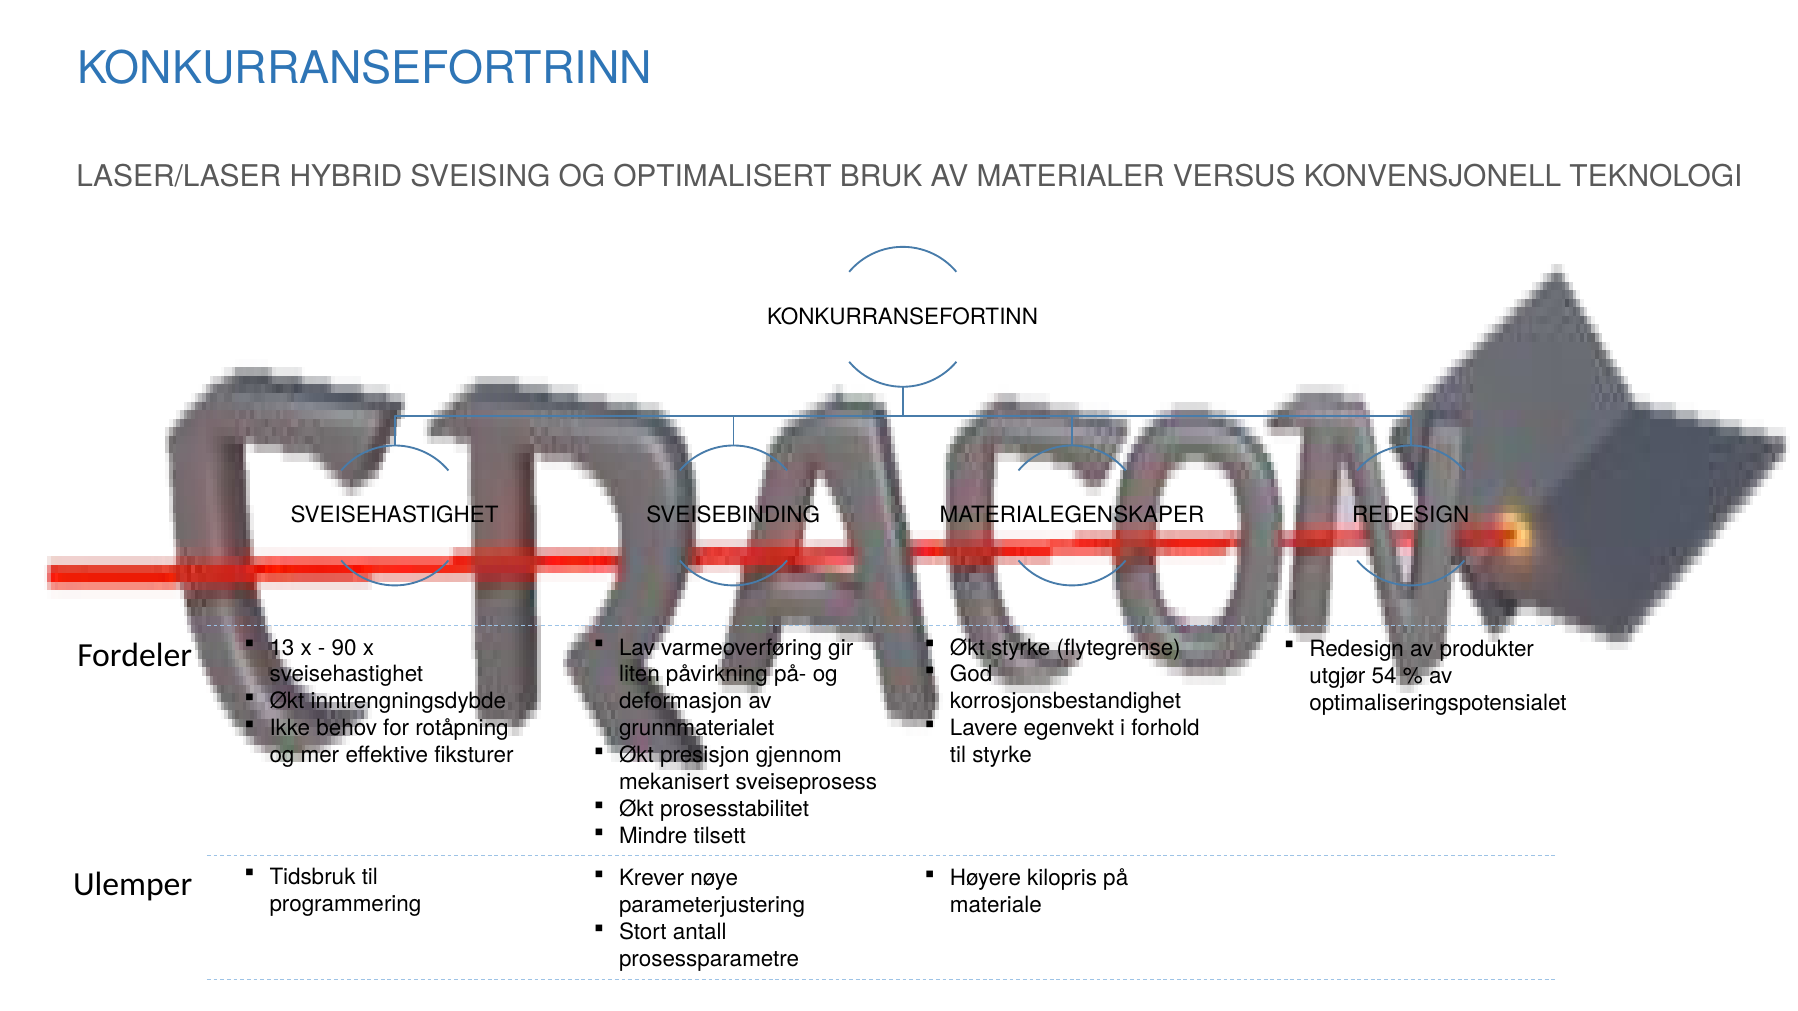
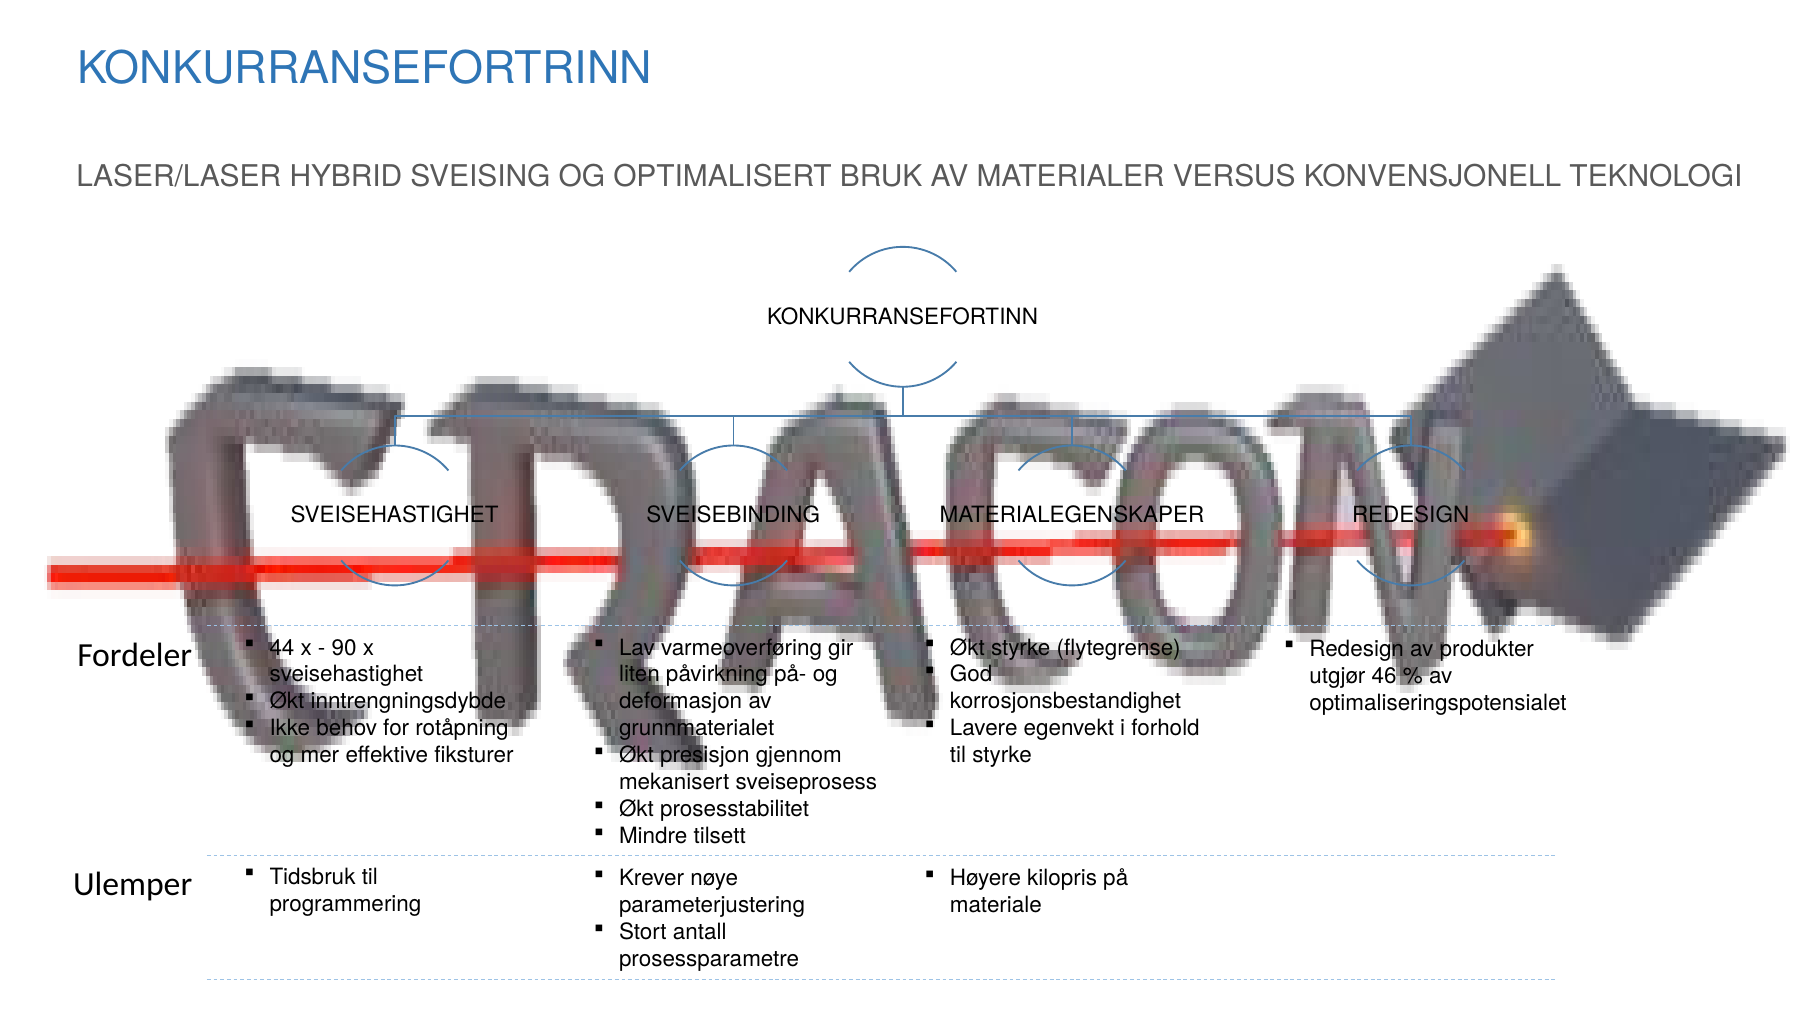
13: 13 -> 44
54: 54 -> 46
